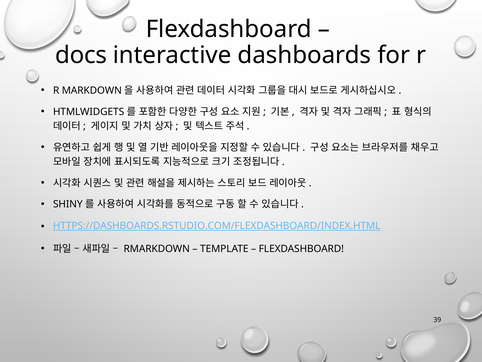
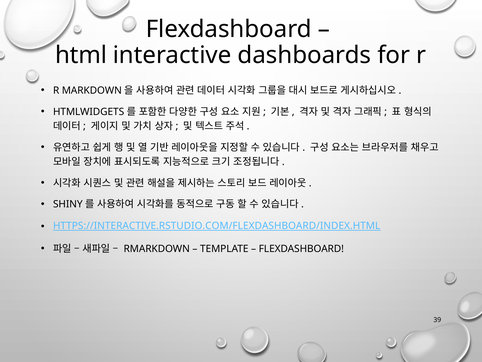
docs: docs -> html
HTTPS://DASHBOARDS.RSTUDIO.COM/FLEXDASHBOARD/INDEX.HTML: HTTPS://DASHBOARDS.RSTUDIO.COM/FLEXDASHBOARD/INDEX.HTML -> HTTPS://INTERACTIVE.RSTUDIO.COM/FLEXDASHBOARD/INDEX.HTML
